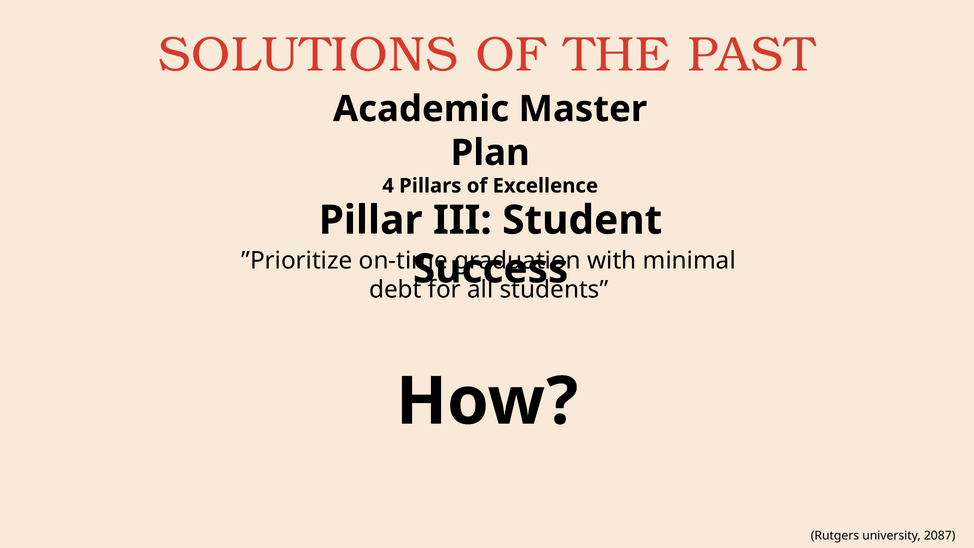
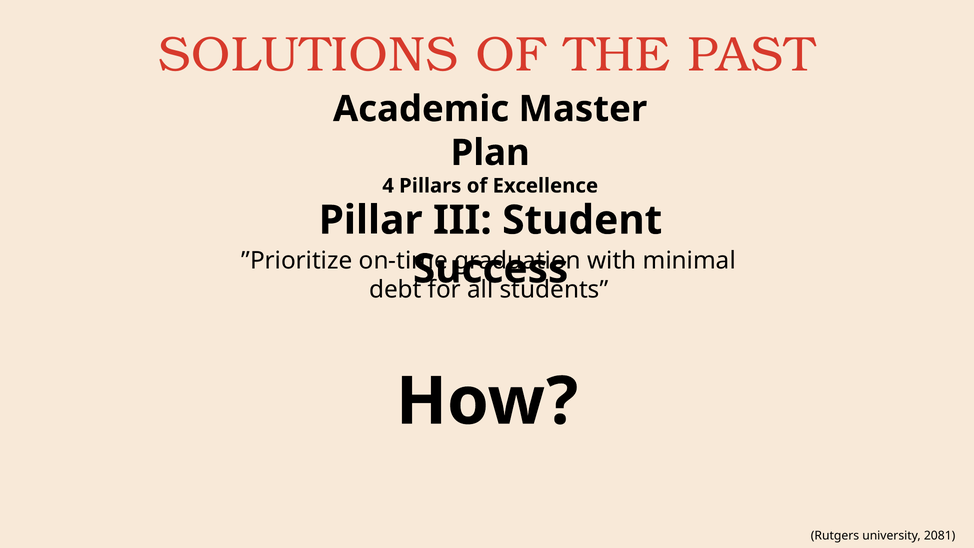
2087: 2087 -> 2081
